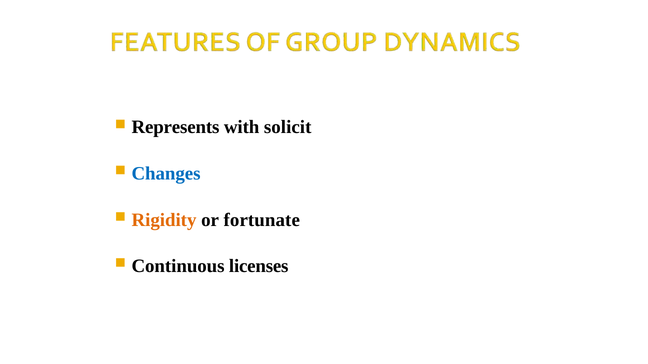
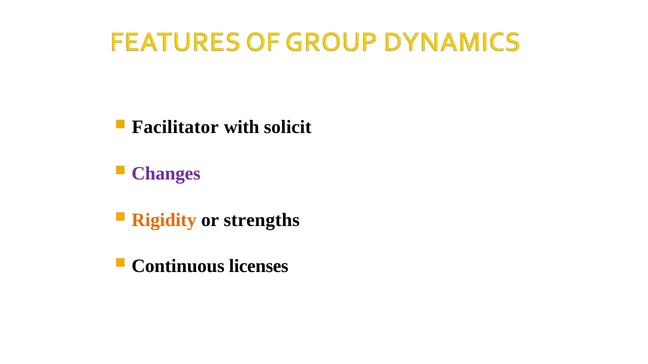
Represents: Represents -> Facilitator
Changes colour: blue -> purple
fortunate: fortunate -> strengths
